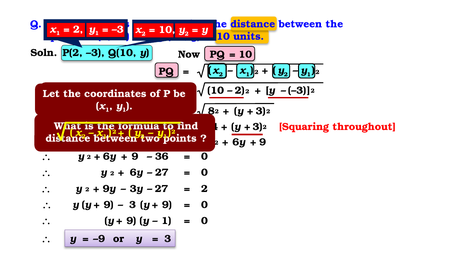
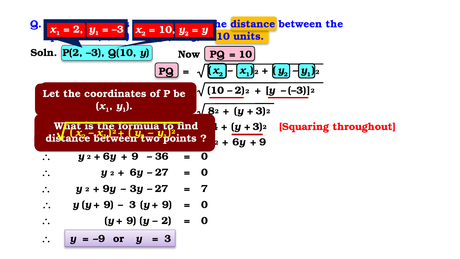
2 at (204, 189): 2 -> 7
1 at (166, 221): 1 -> 2
